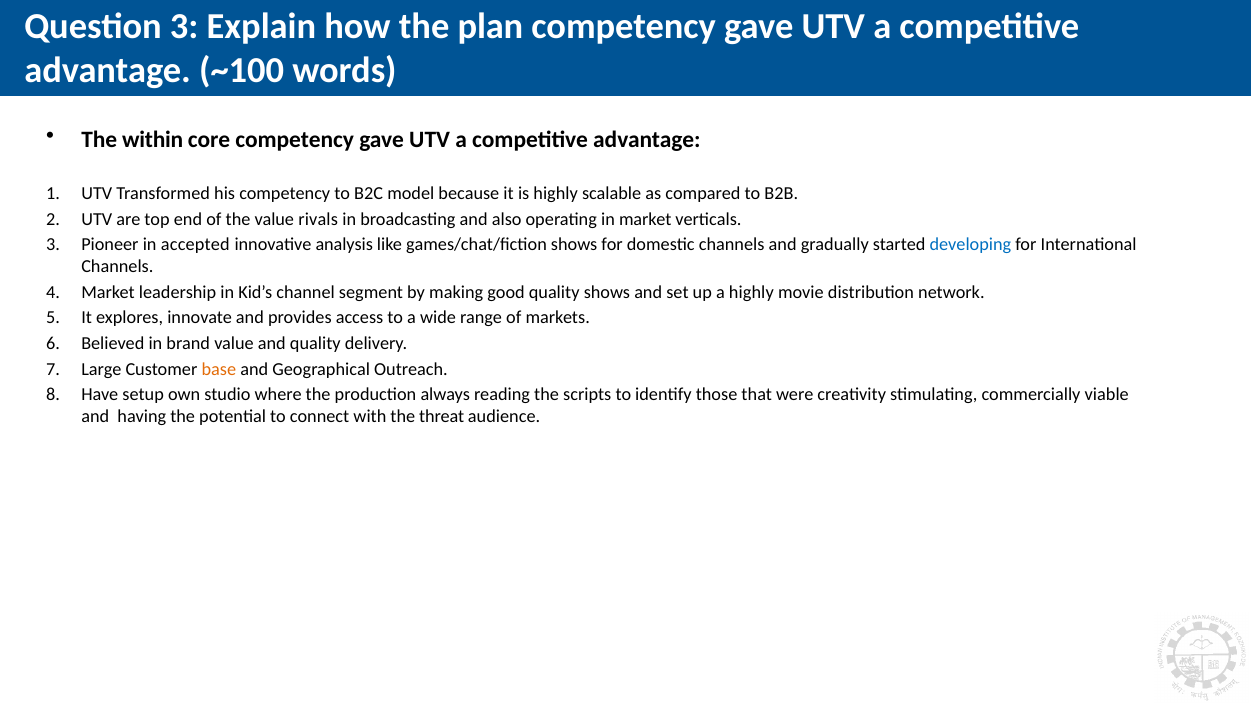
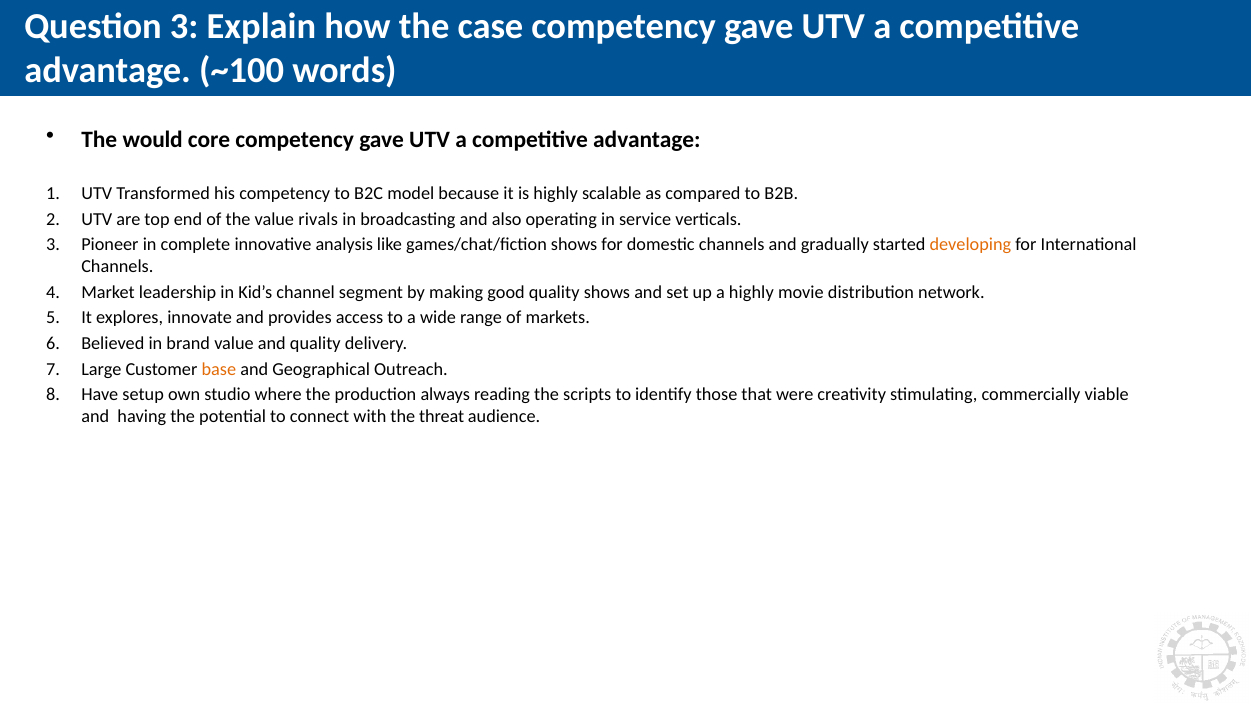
plan: plan -> case
within: within -> would
in market: market -> service
accepted: accepted -> complete
developing colour: blue -> orange
